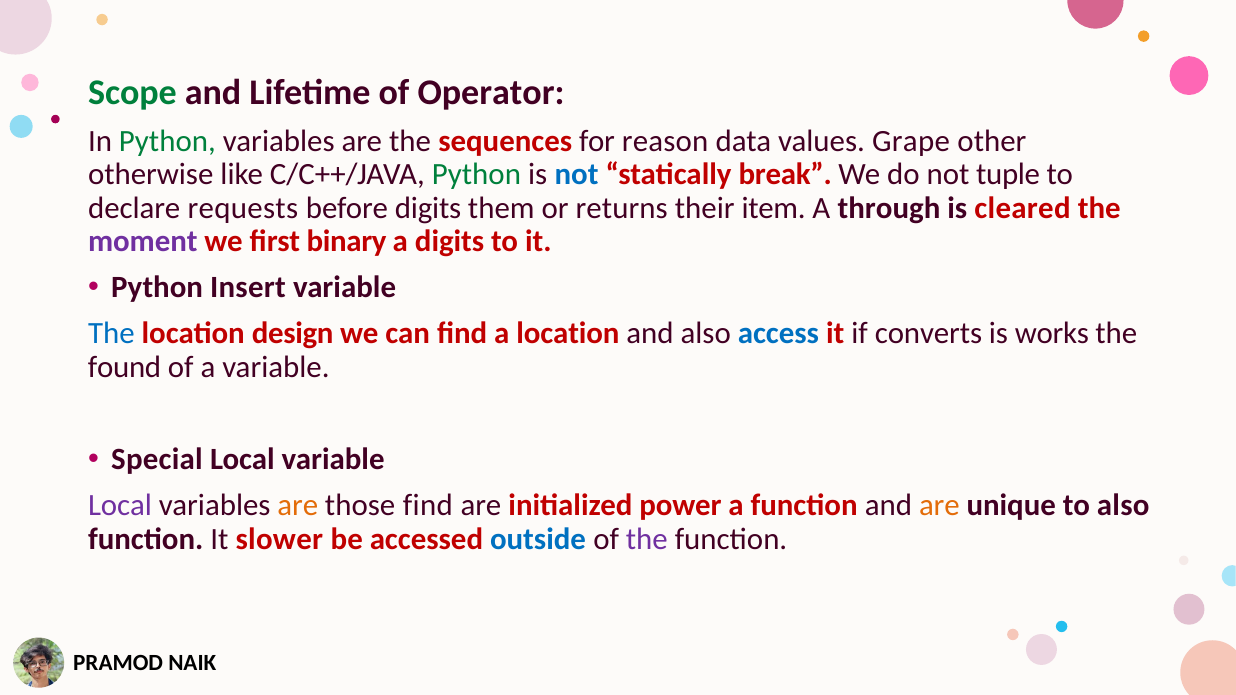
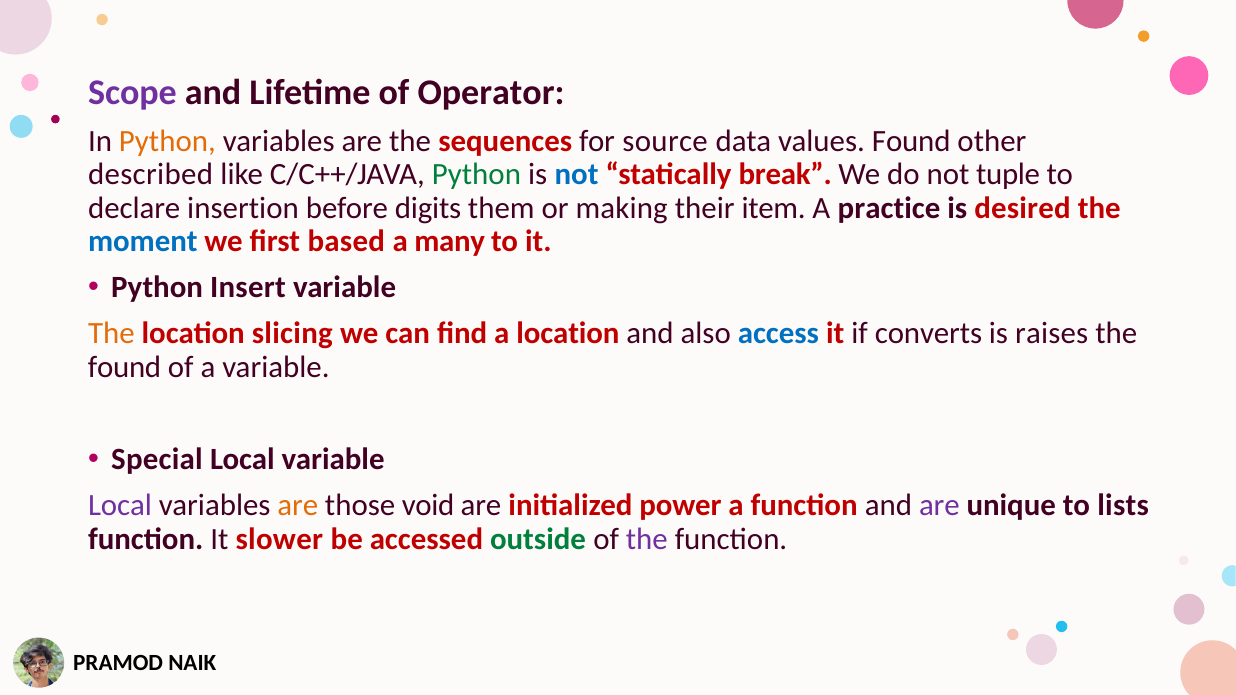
Scope colour: green -> purple
Python at (167, 141) colour: green -> orange
reason: reason -> source
values Grape: Grape -> Found
otherwise: otherwise -> described
requests: requests -> insertion
returns: returns -> making
through: through -> practice
cleared: cleared -> desired
moment colour: purple -> blue
binary: binary -> based
a digits: digits -> many
The at (111, 334) colour: blue -> orange
design: design -> slicing
works: works -> raises
those find: find -> void
are at (939, 506) colour: orange -> purple
to also: also -> lists
outside colour: blue -> green
